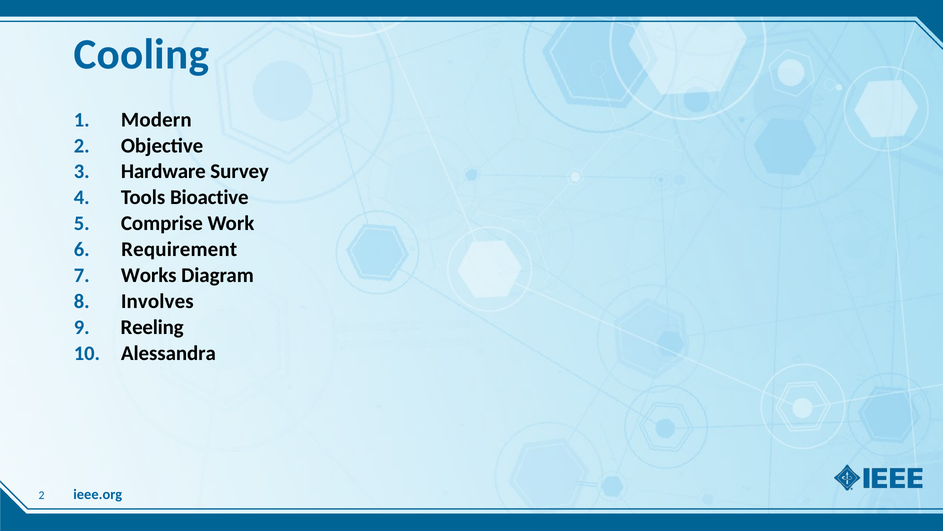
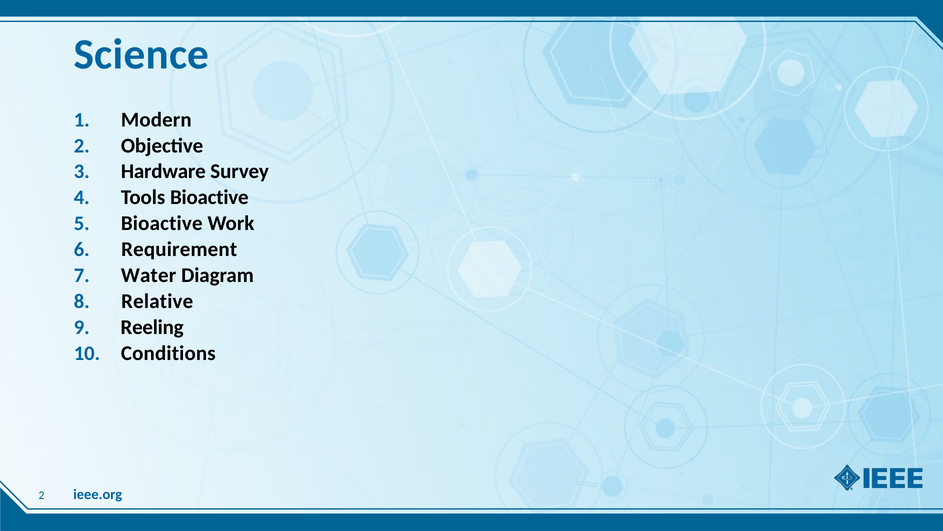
Cooling: Cooling -> Science
Comprise at (162, 223): Comprise -> Bioactive
Works: Works -> Water
Involves: Involves -> Relative
Alessandra: Alessandra -> Conditions
